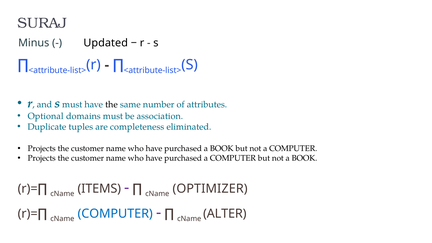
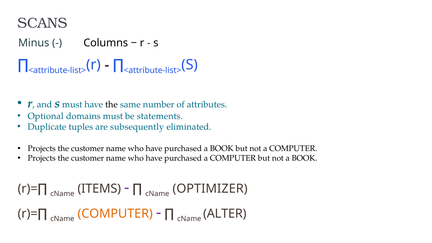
SURAJ: SURAJ -> SCANS
Updated: Updated -> Columns
association: association -> statements
completeness: completeness -> subsequently
COMPUTER at (115, 214) colour: blue -> orange
